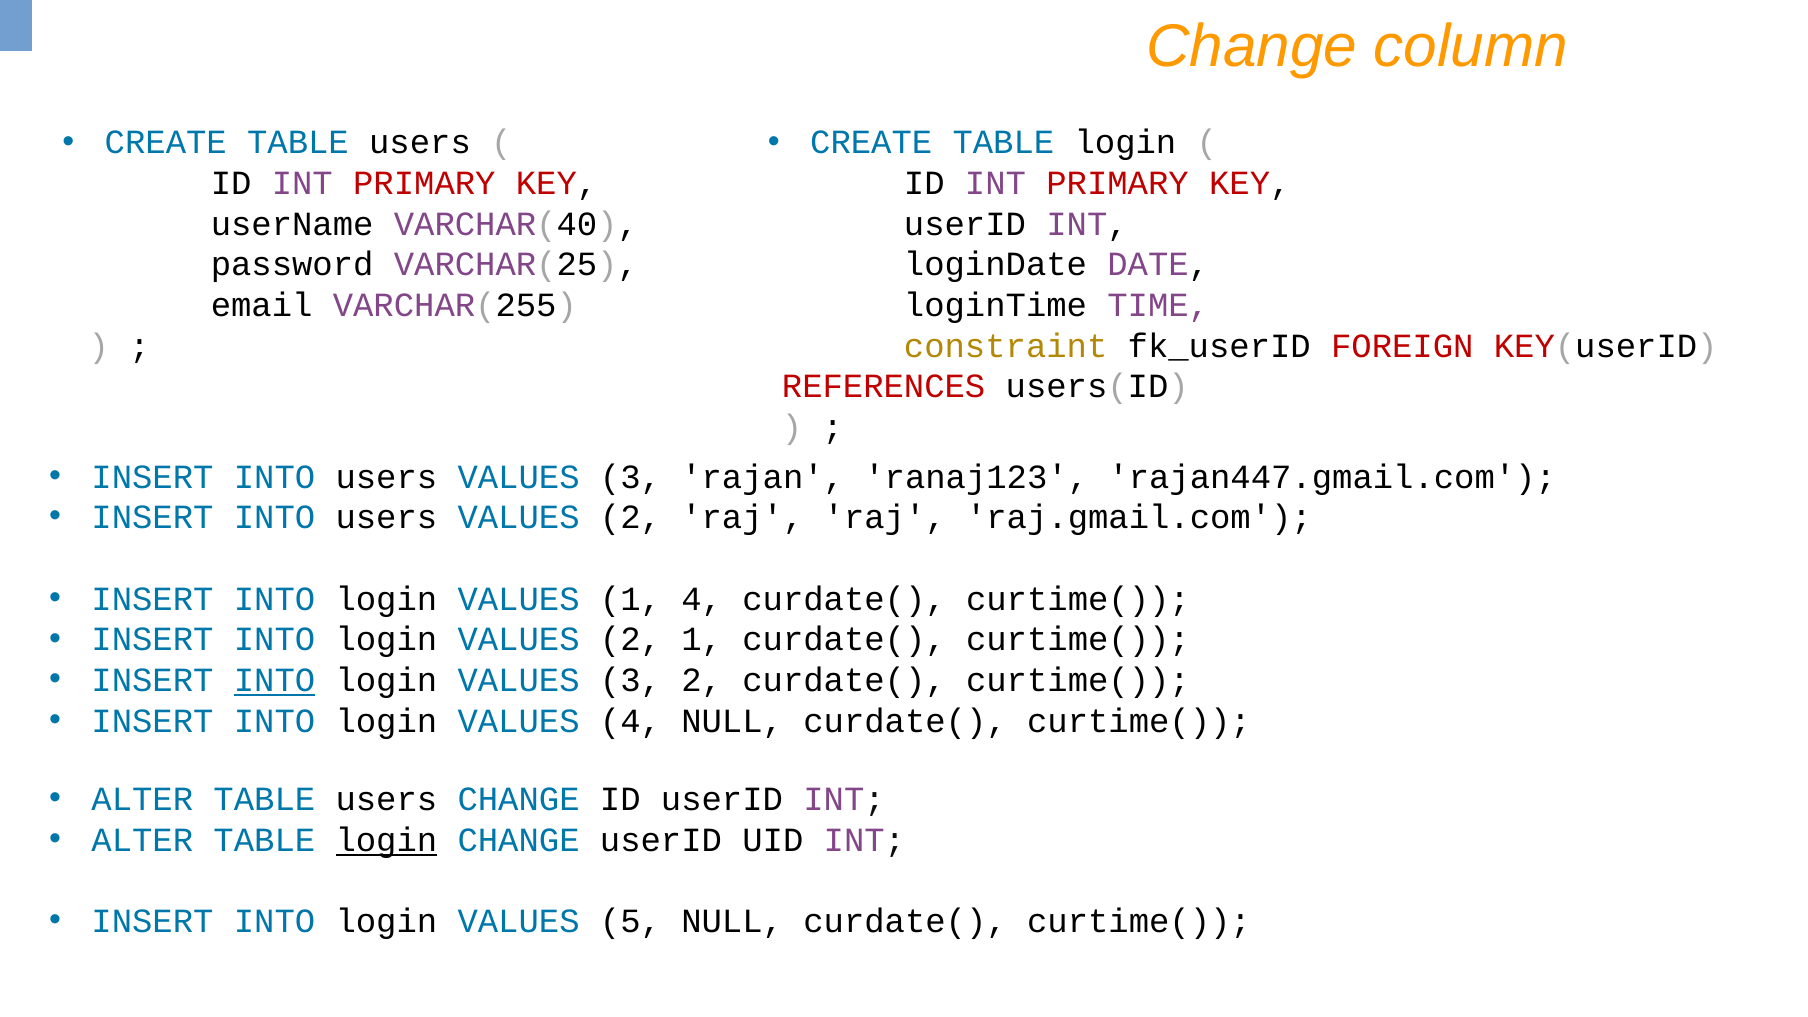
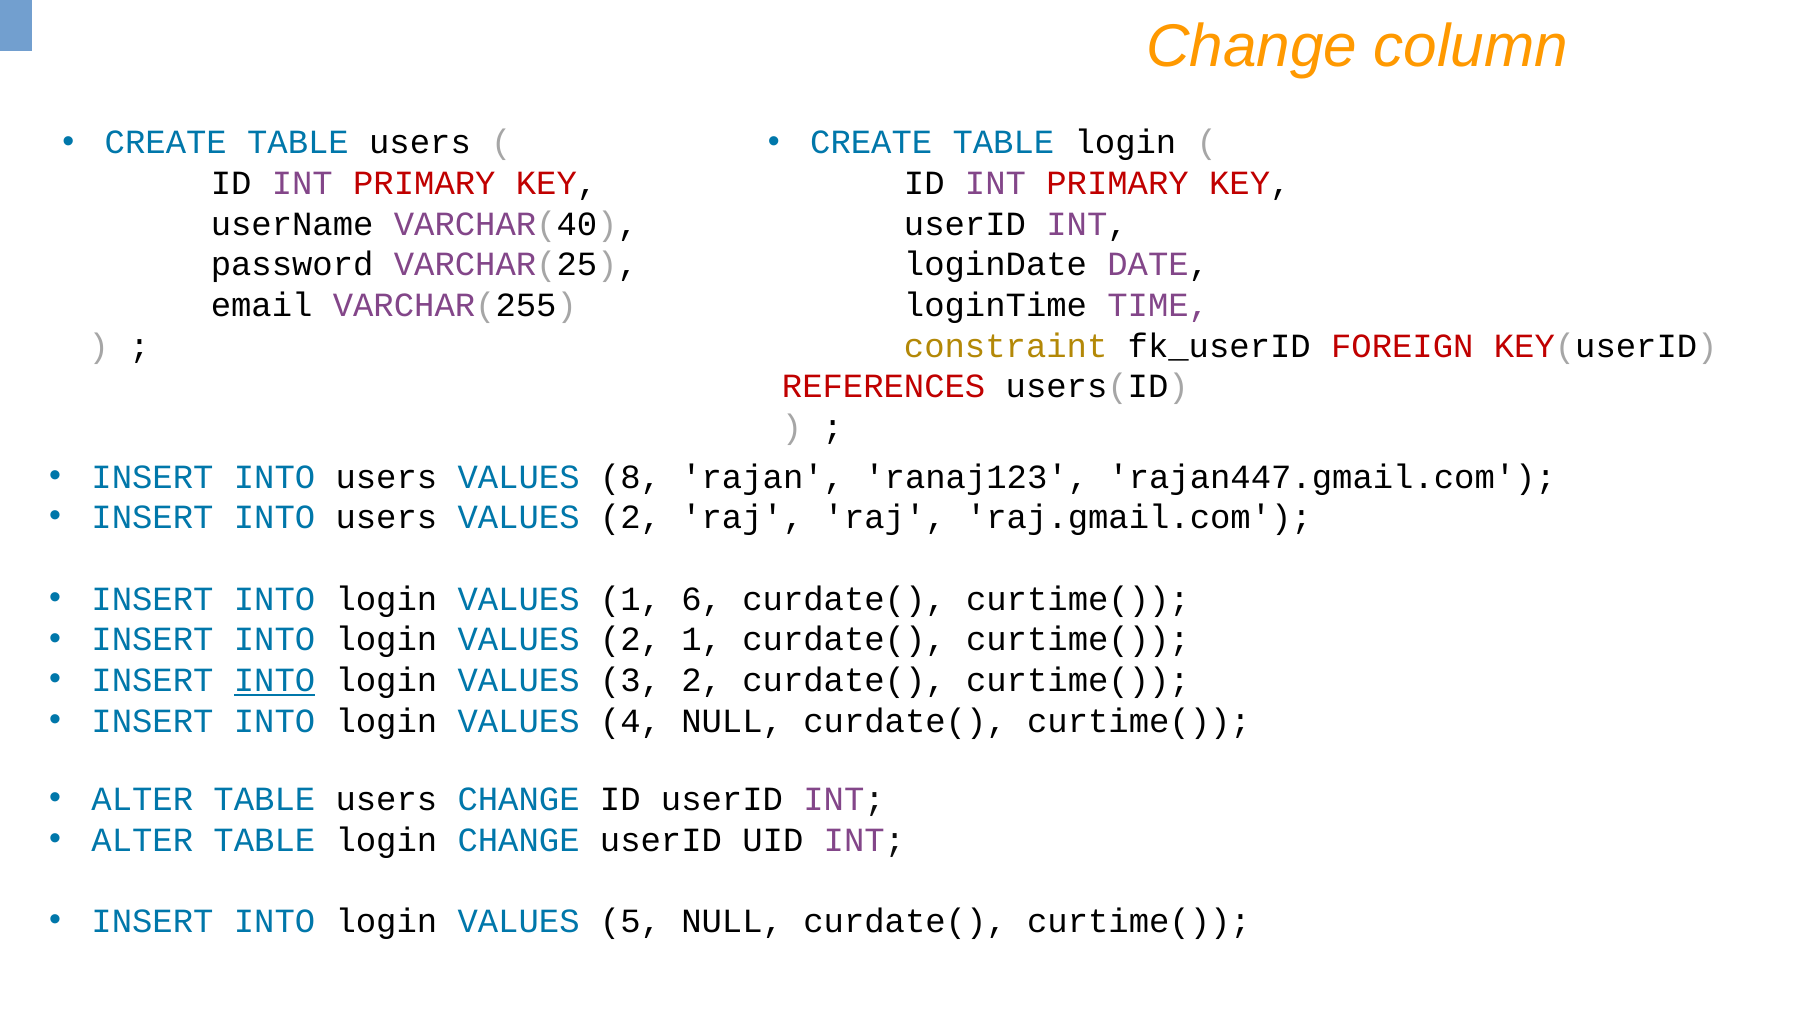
users VALUES 3: 3 -> 8
1 4: 4 -> 6
login at (386, 840) underline: present -> none
